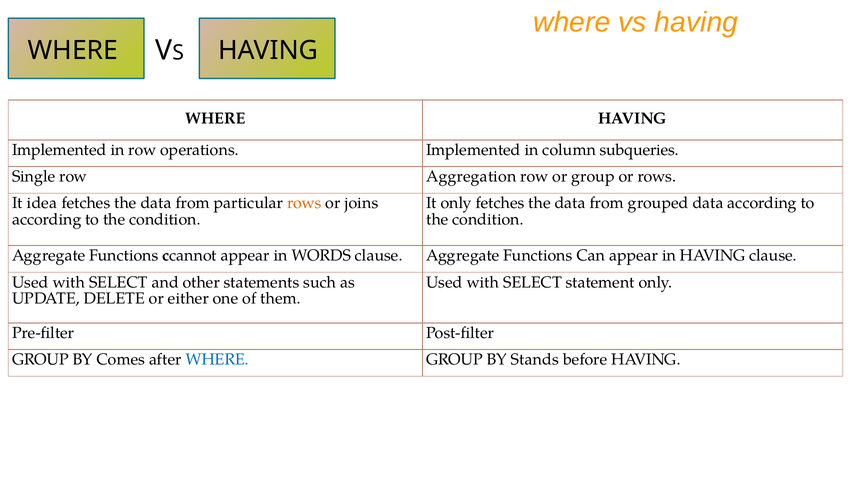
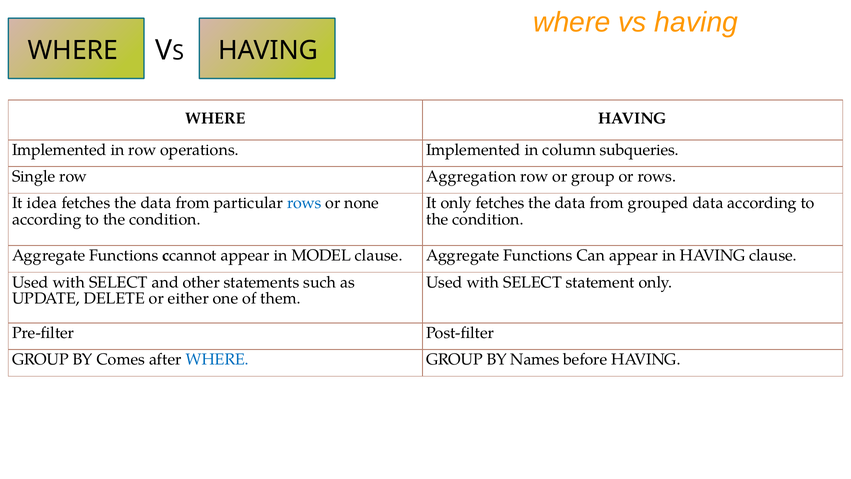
rows at (304, 203) colour: orange -> blue
joins: joins -> none
WORDS: WORDS -> MODEL
Stands: Stands -> Names
